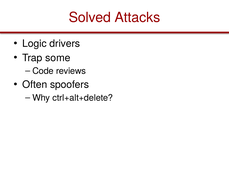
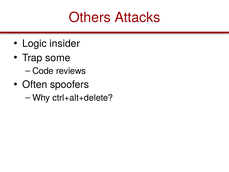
Solved: Solved -> Others
drivers: drivers -> insider
